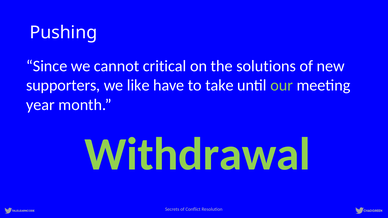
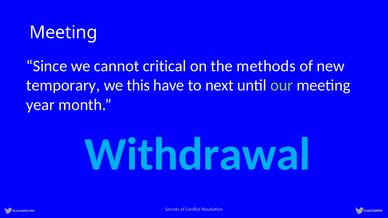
Pushing at (63, 33): Pushing -> Meeting
solutions: solutions -> methods
supporters: supporters -> temporary
like: like -> this
take: take -> next
Withdrawal colour: light green -> light blue
